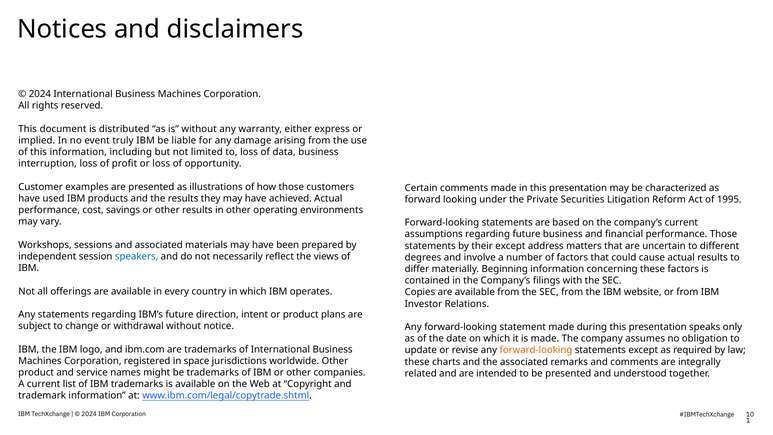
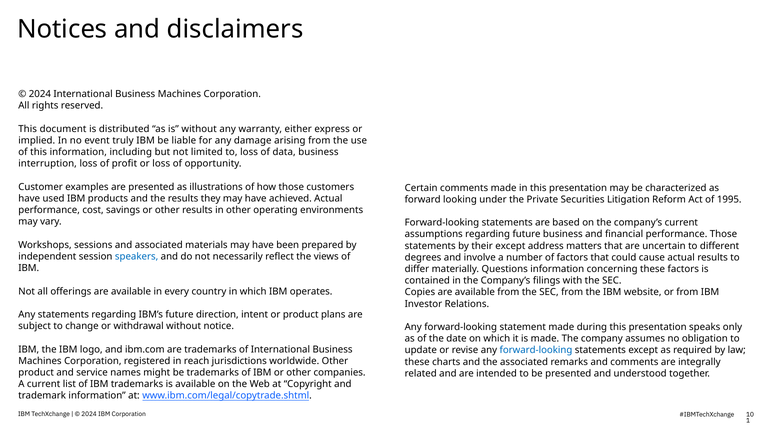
Beginning: Beginning -> Questions
forward-looking at (536, 350) colour: orange -> blue
space: space -> reach
